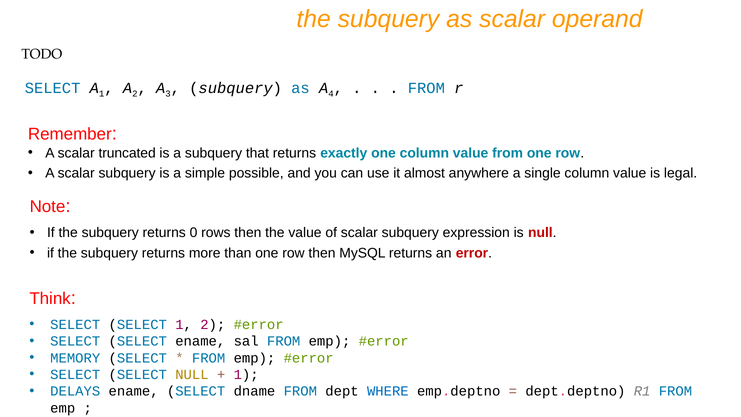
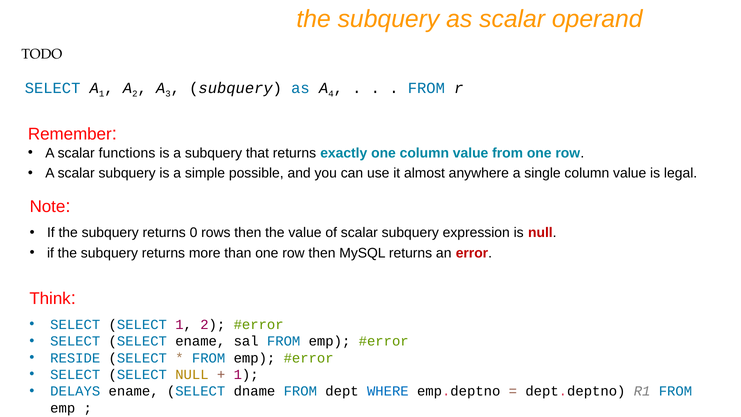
truncated: truncated -> functions
MEMORY: MEMORY -> RESIDE
